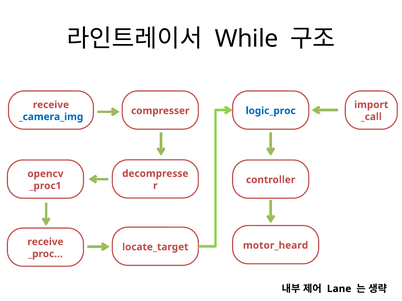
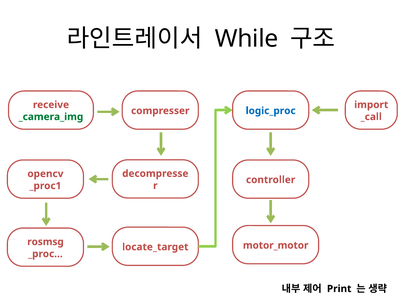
_camera_img colour: blue -> green
receive at (45, 242): receive -> rosmsg
motor_heard: motor_heard -> motor_motor
Lane: Lane -> Print
